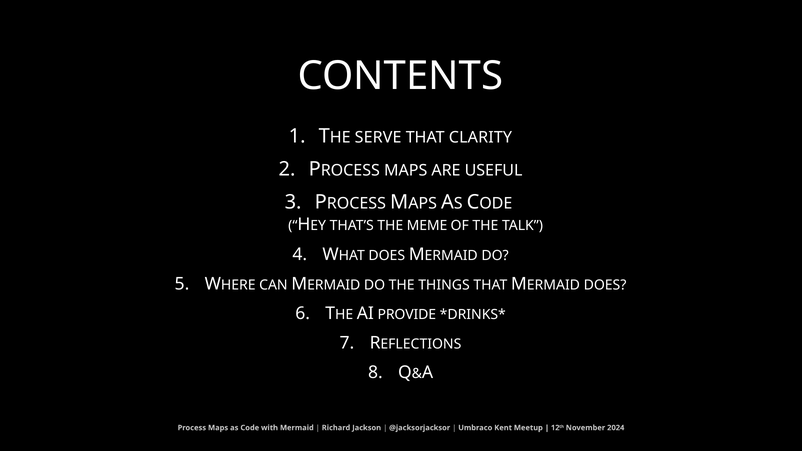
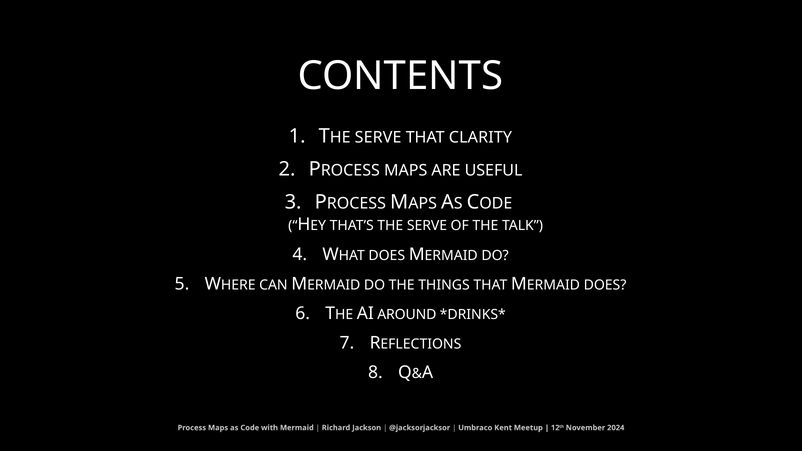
THE MEME: MEME -> SERVE
PROVIDE: PROVIDE -> AROUND
